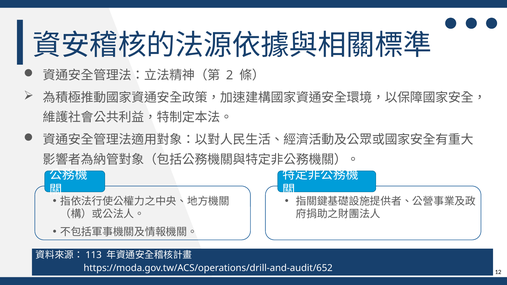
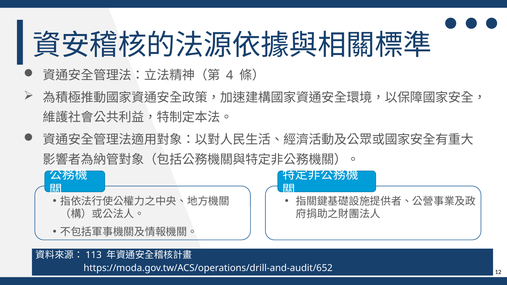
2: 2 -> 4
